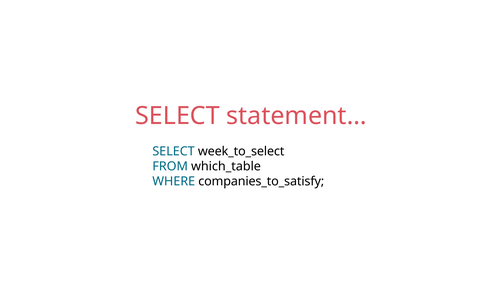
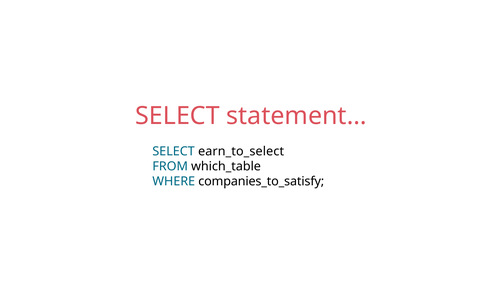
week_to_select: week_to_select -> earn_to_select
